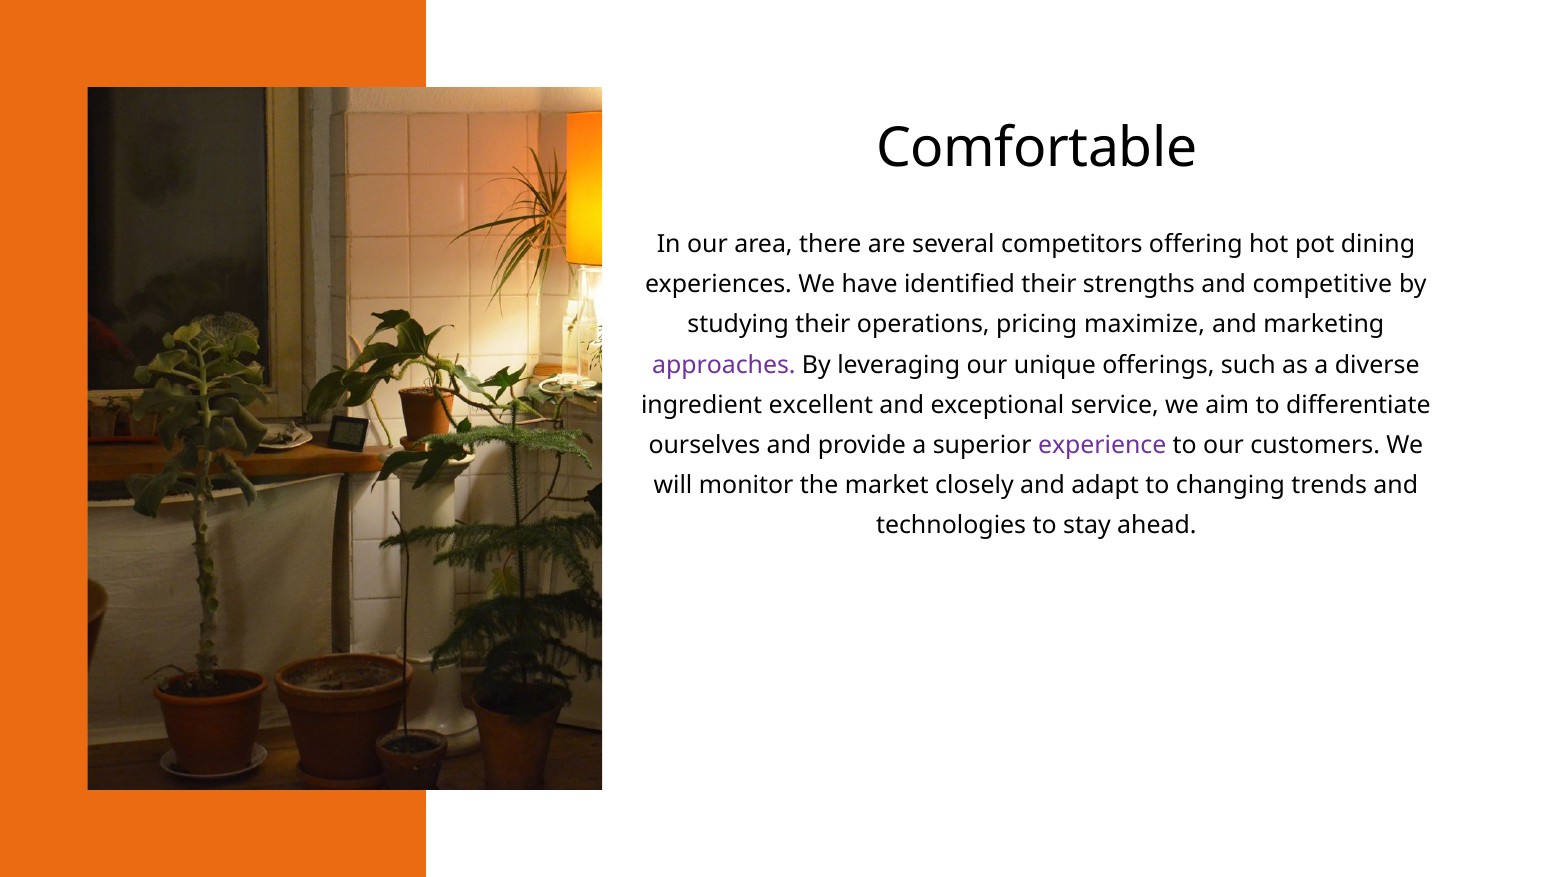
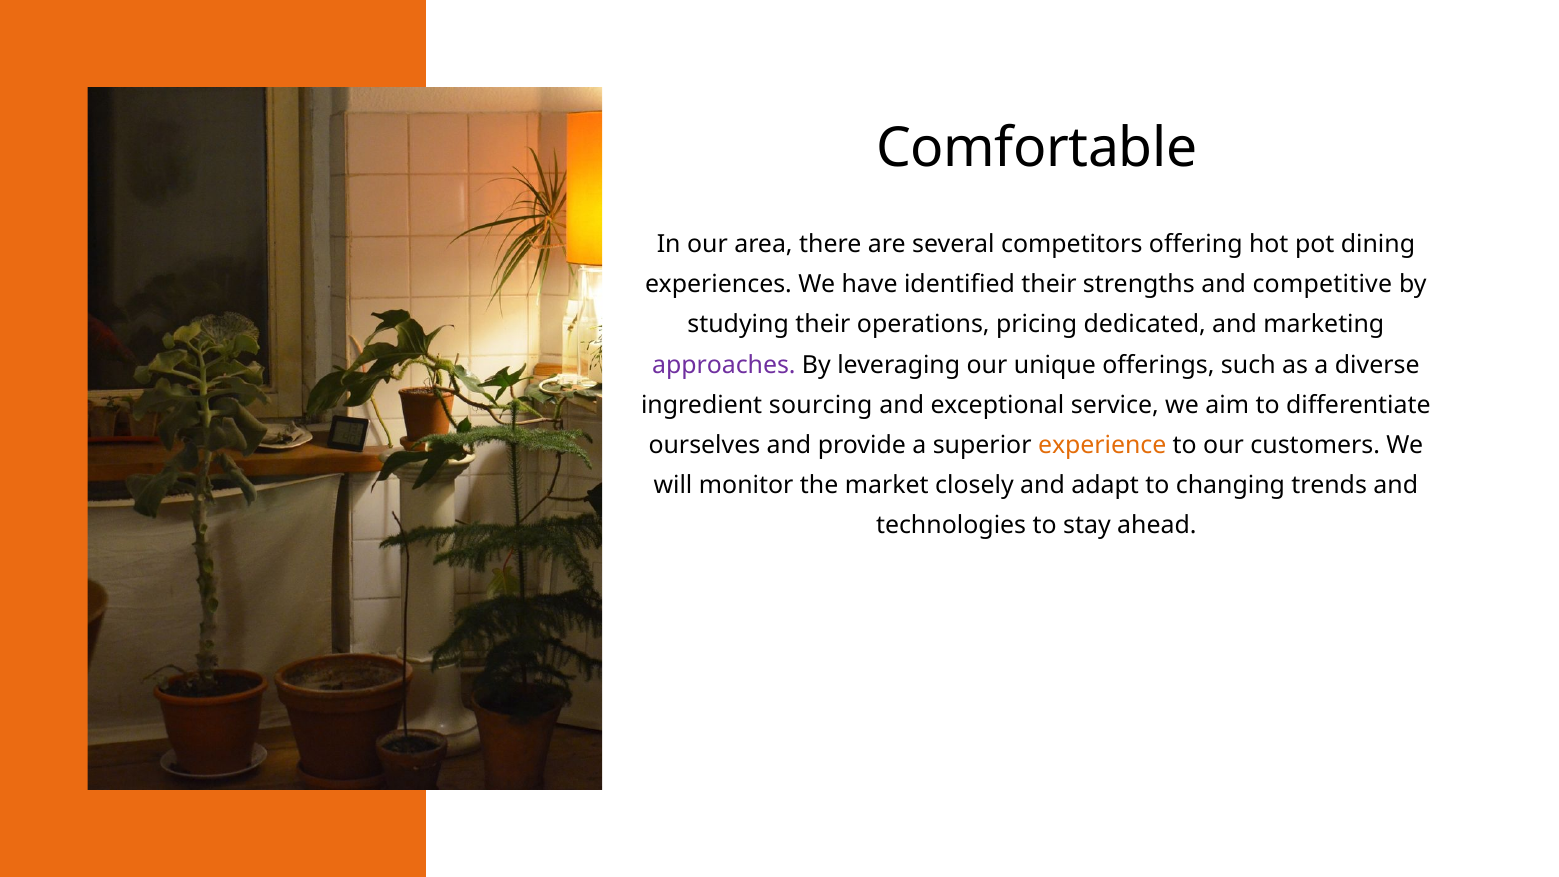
maximize: maximize -> dedicated
excellent: excellent -> sourcing
experience colour: purple -> orange
